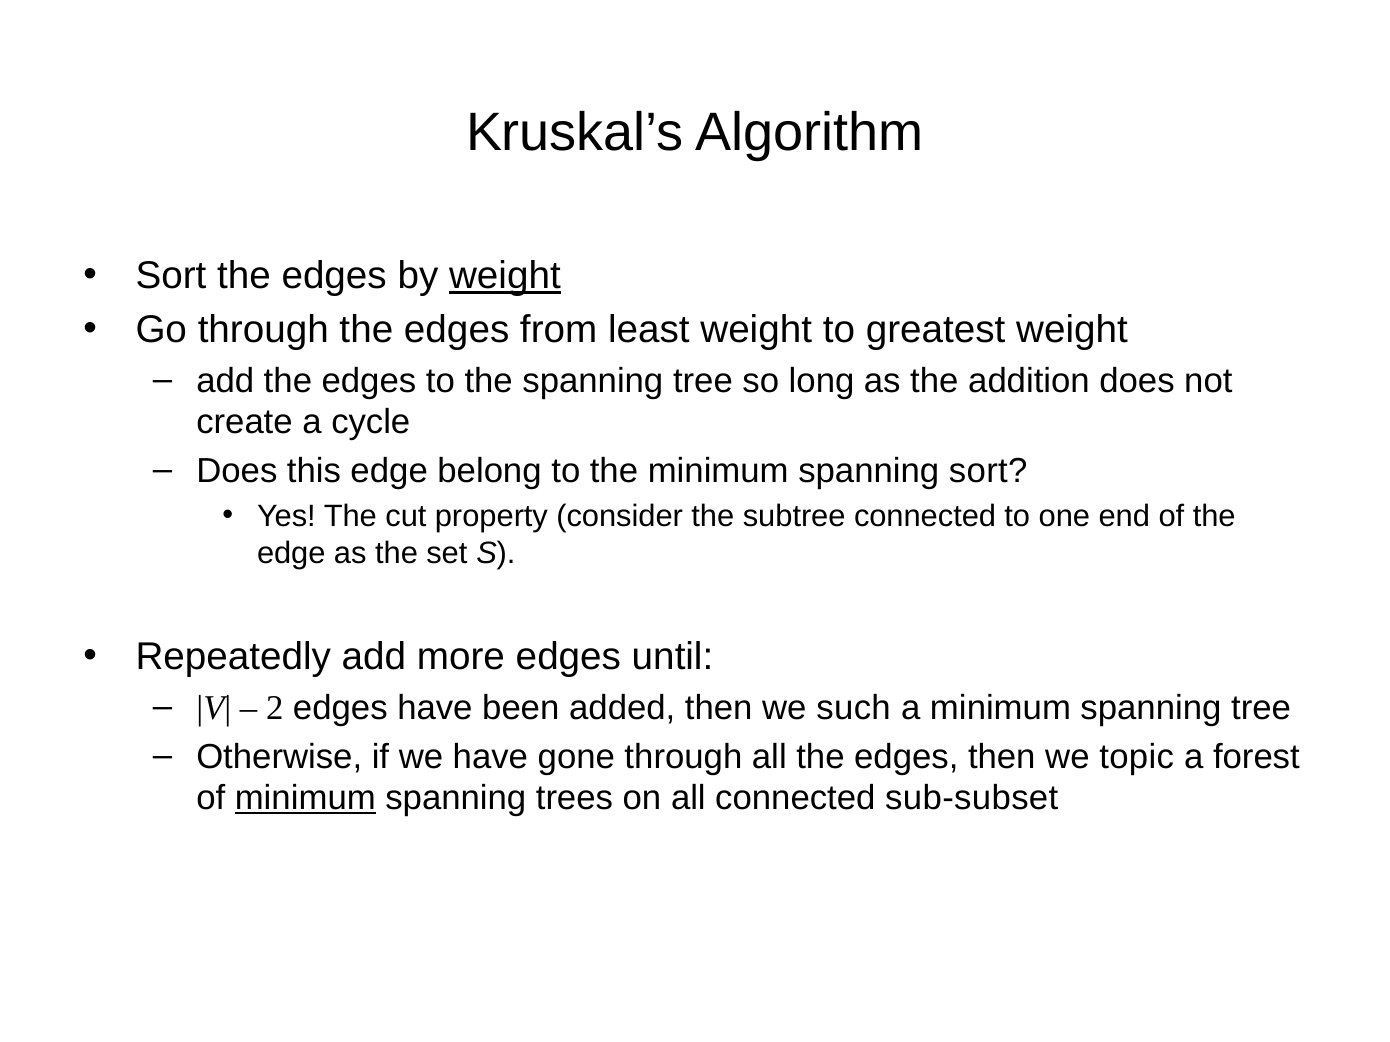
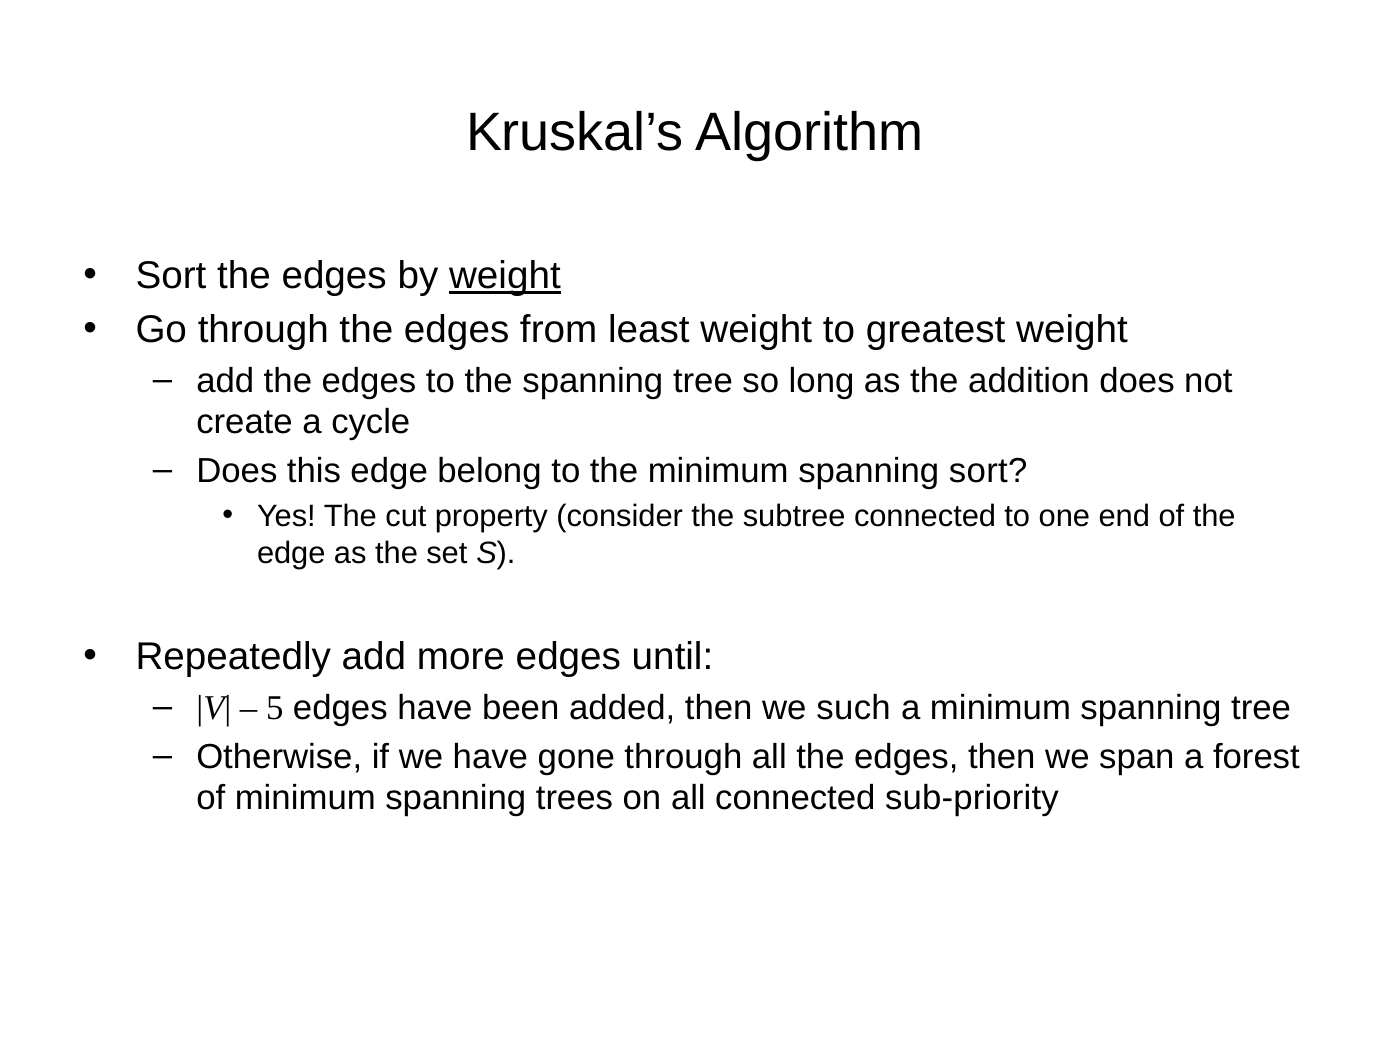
2: 2 -> 5
topic: topic -> span
minimum at (305, 799) underline: present -> none
sub-subset: sub-subset -> sub-priority
